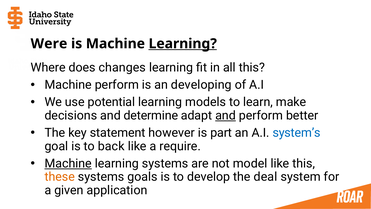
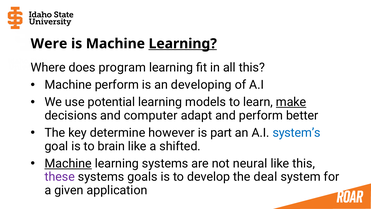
changes: changes -> program
make underline: none -> present
determine: determine -> computer
and at (226, 115) underline: present -> none
statement: statement -> determine
back: back -> brain
require: require -> shifted
model: model -> neural
these colour: orange -> purple
